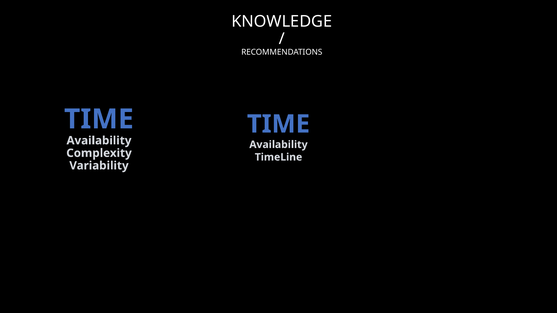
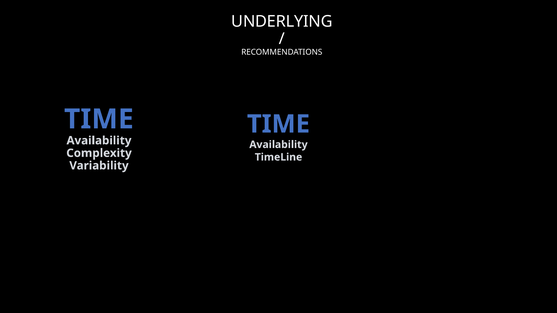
KNOWLEDGE: KNOWLEDGE -> UNDERLYING
